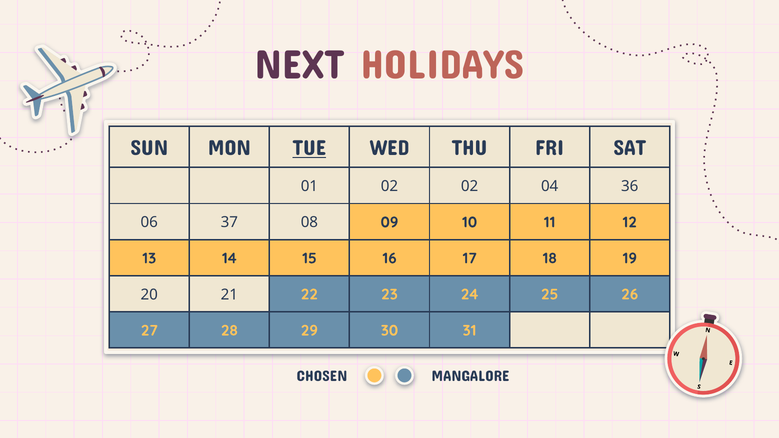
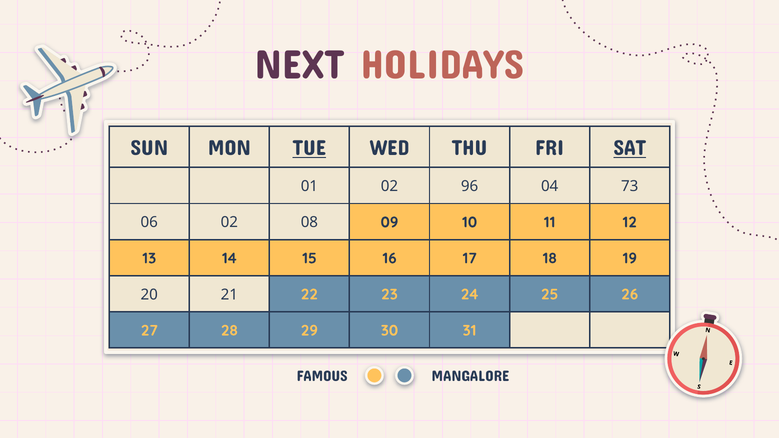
SAT underline: none -> present
02 02: 02 -> 96
36: 36 -> 73
06 37: 37 -> 02
CHOSEN: CHOSEN -> FAMOUS
